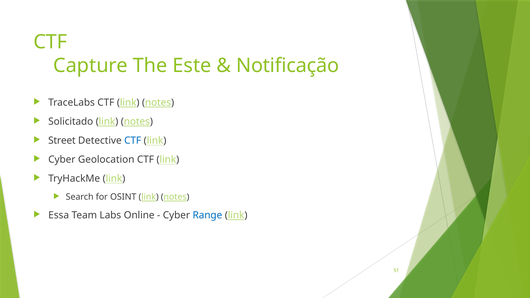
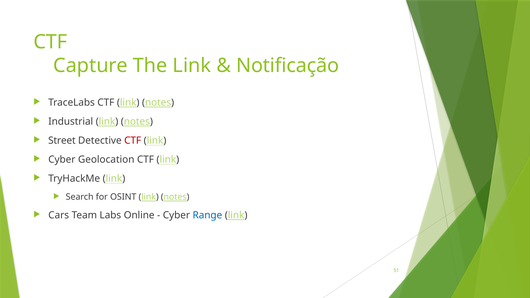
The Este: Este -> Link
Solicitado: Solicitado -> Industrial
CTF at (133, 141) colour: blue -> red
Essa: Essa -> Cars
